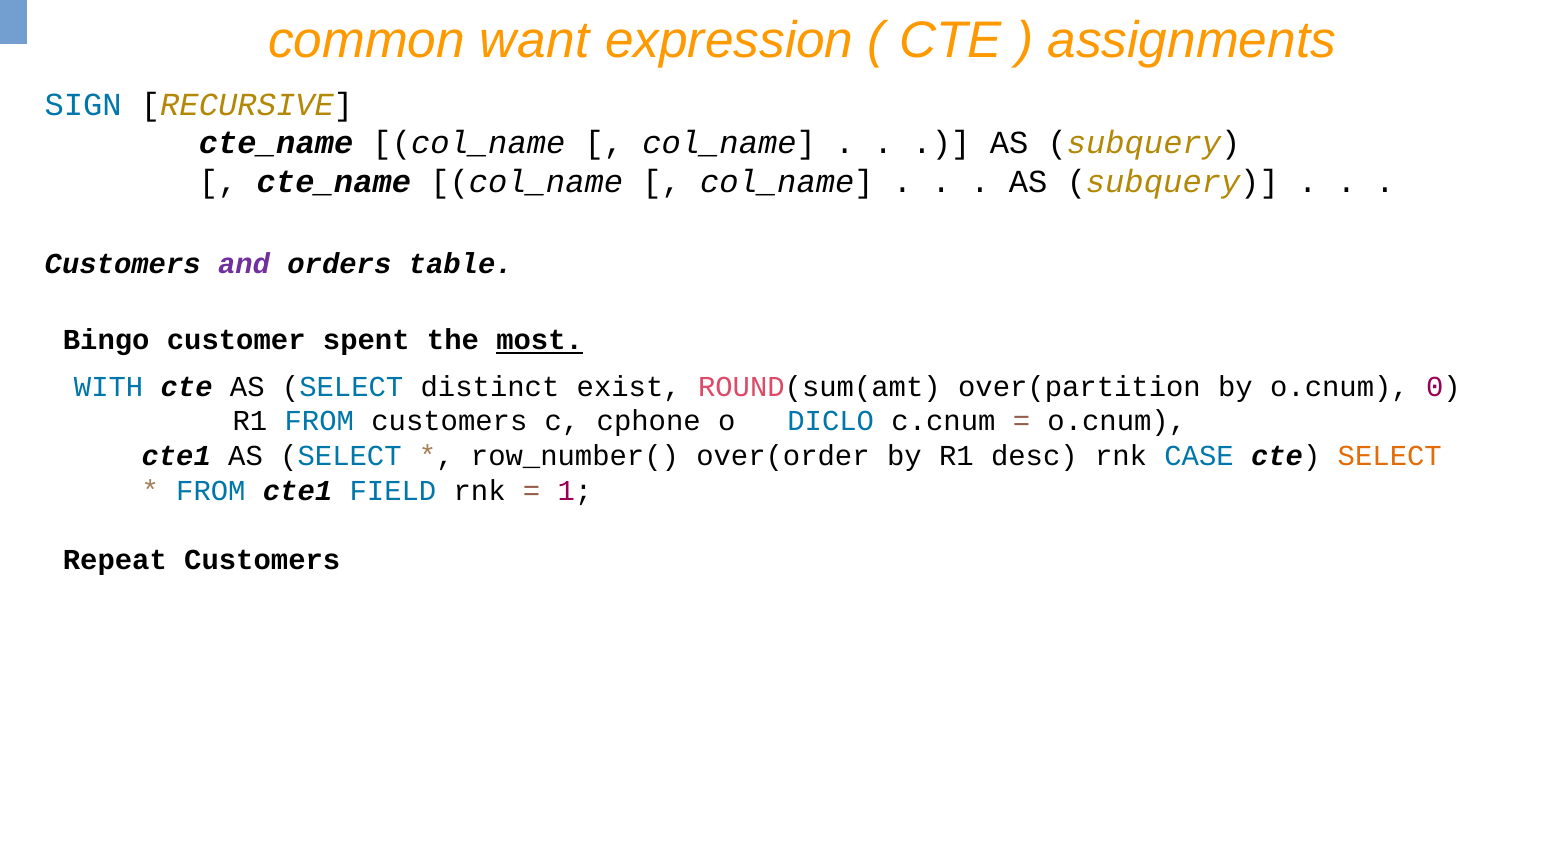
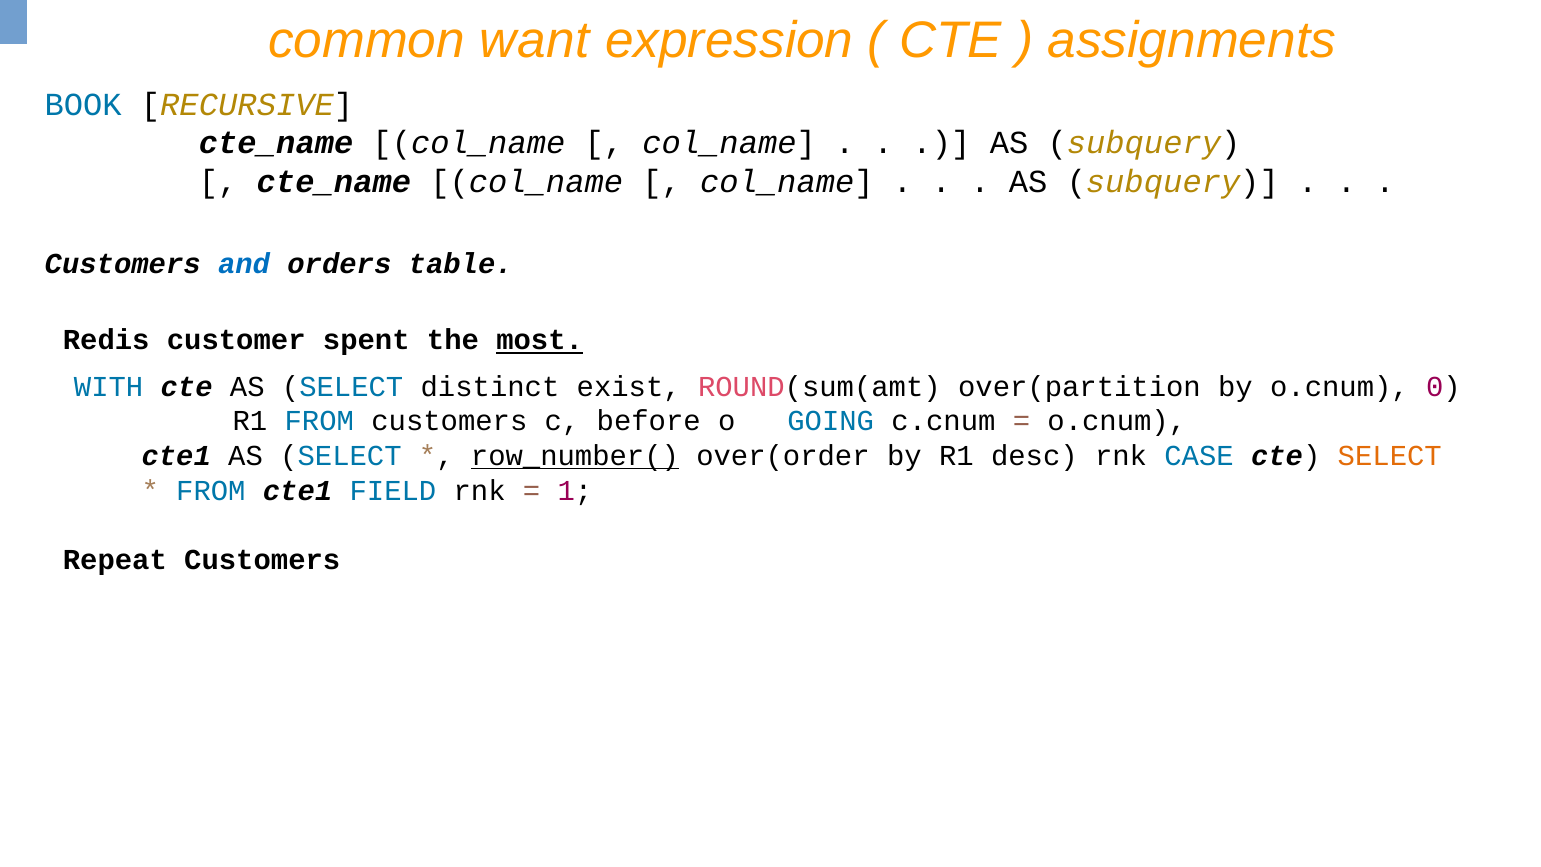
SIGN: SIGN -> BOOK
and colour: purple -> blue
Bingo: Bingo -> Redis
cphone: cphone -> before
DICLO: DICLO -> GOING
row_number( underline: none -> present
